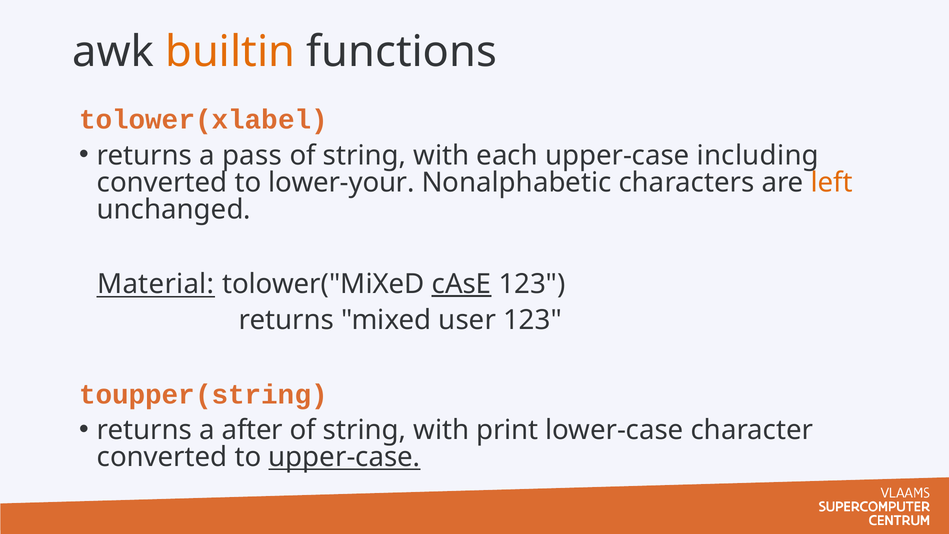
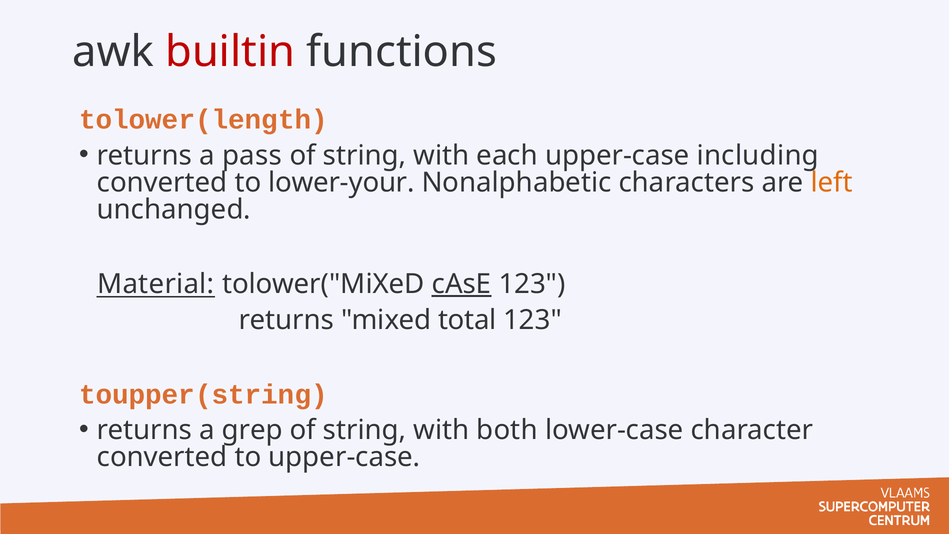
builtin colour: orange -> red
tolower(xlabel: tolower(xlabel -> tolower(length
user: user -> total
after: after -> grep
print: print -> both
upper-case at (344, 457) underline: present -> none
